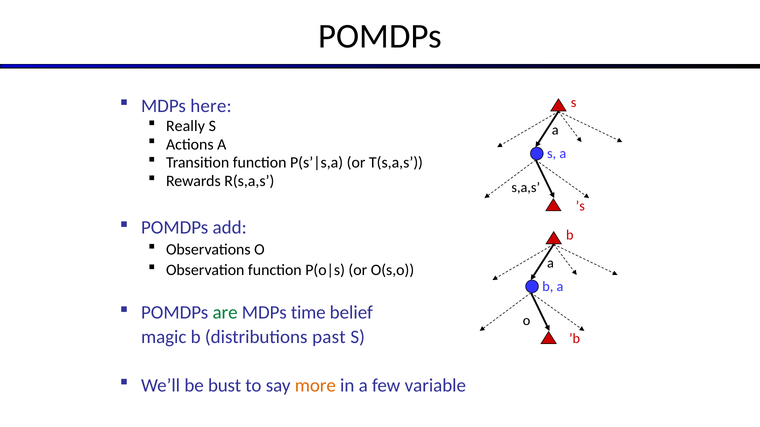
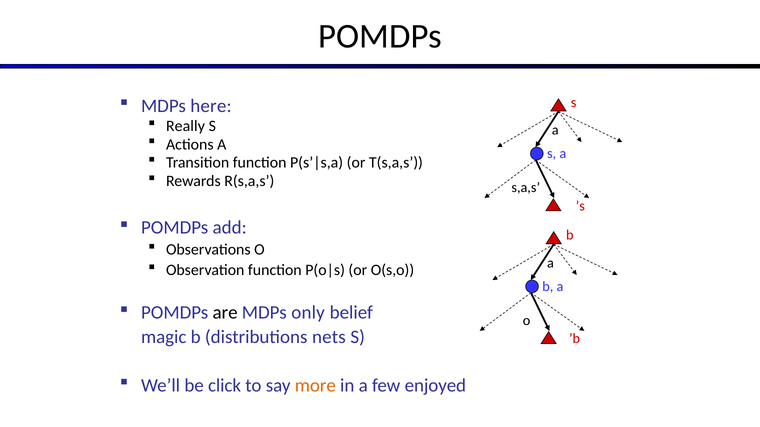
are colour: green -> black
time: time -> only
past: past -> nets
bust: bust -> click
variable: variable -> enjoyed
